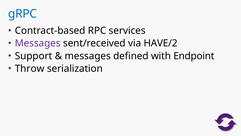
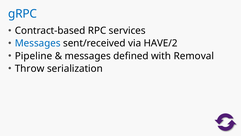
Messages at (38, 43) colour: purple -> blue
Support: Support -> Pipeline
Endpoint: Endpoint -> Removal
